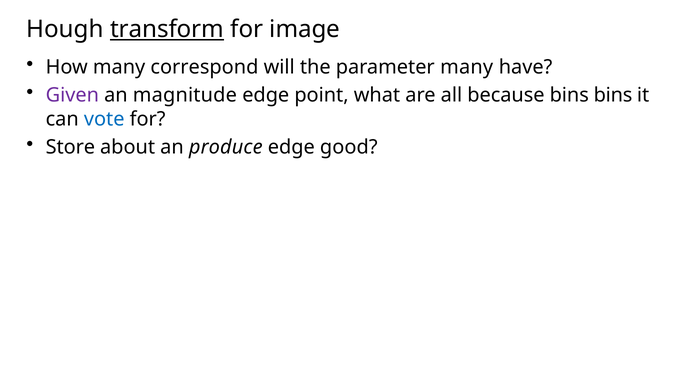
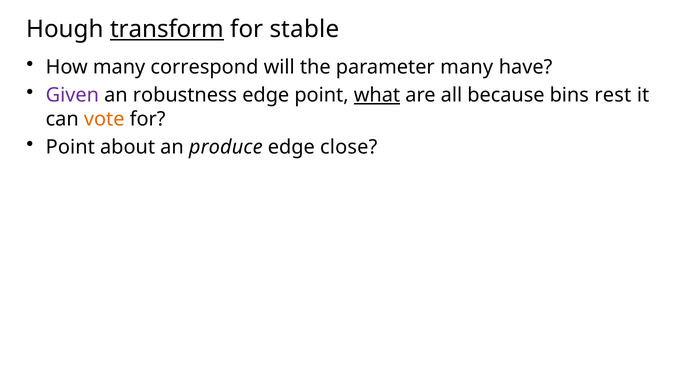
image: image -> stable
magnitude: magnitude -> robustness
what underline: none -> present
bins bins: bins -> rest
vote colour: blue -> orange
Store at (70, 147): Store -> Point
good: good -> close
